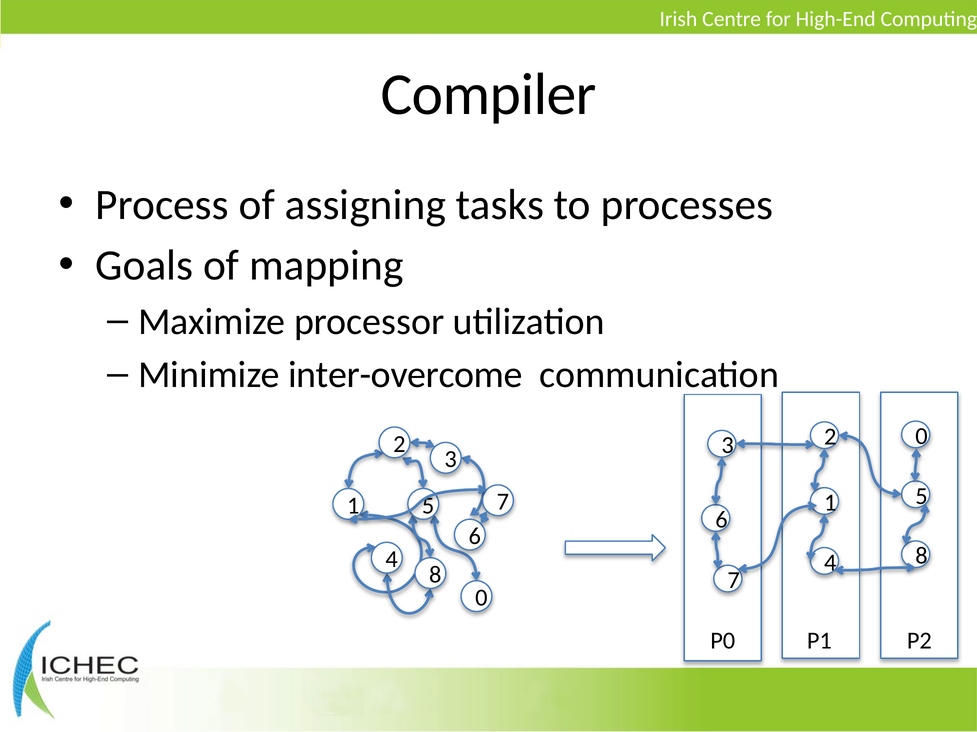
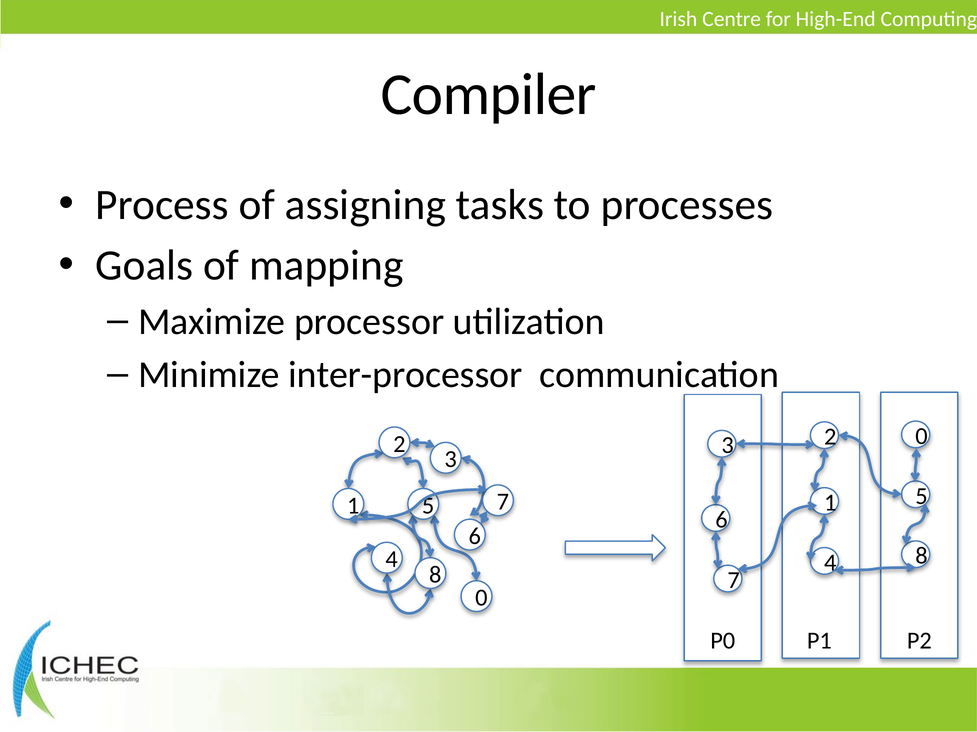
inter-overcome: inter-overcome -> inter-processor
